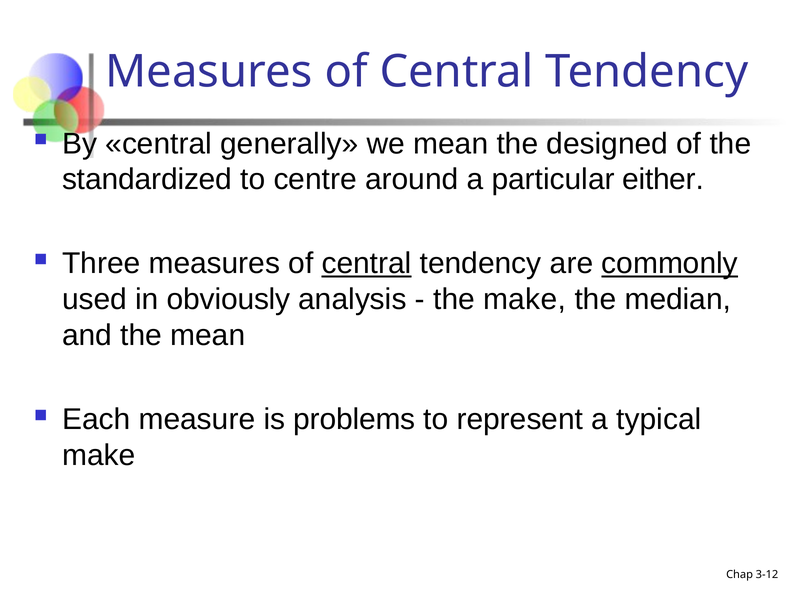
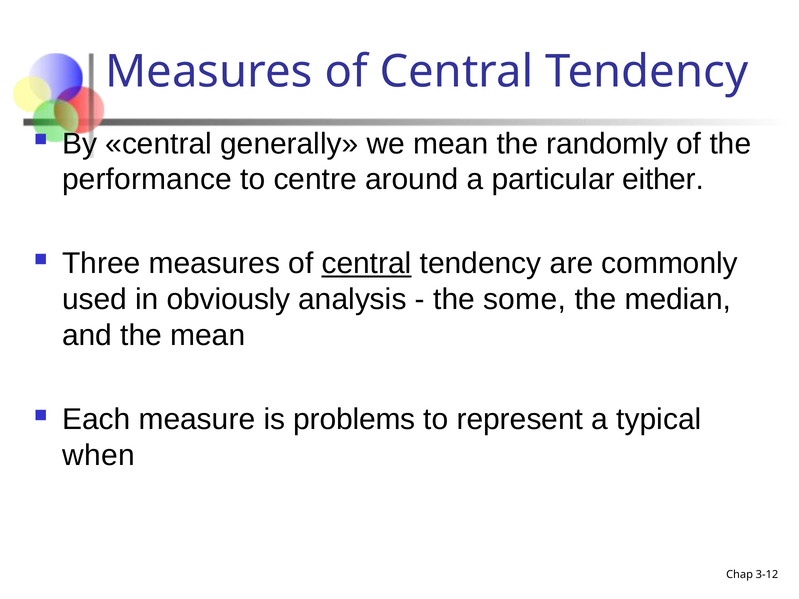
designed: designed -> randomly
standardized: standardized -> performance
commonly underline: present -> none
the make: make -> some
make at (99, 456): make -> when
